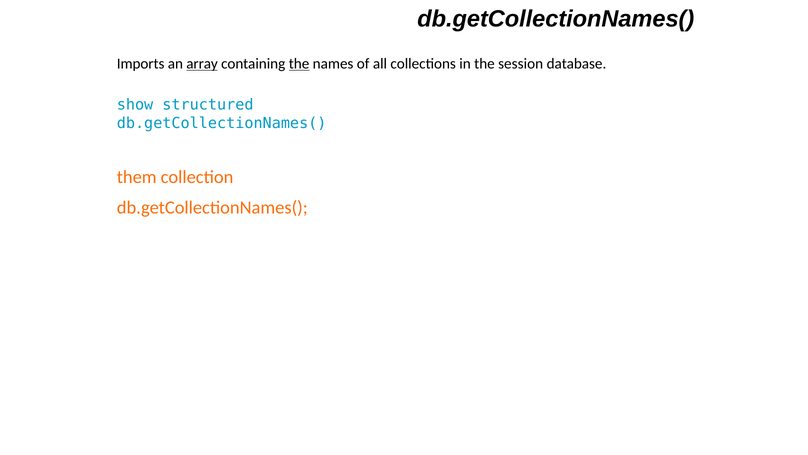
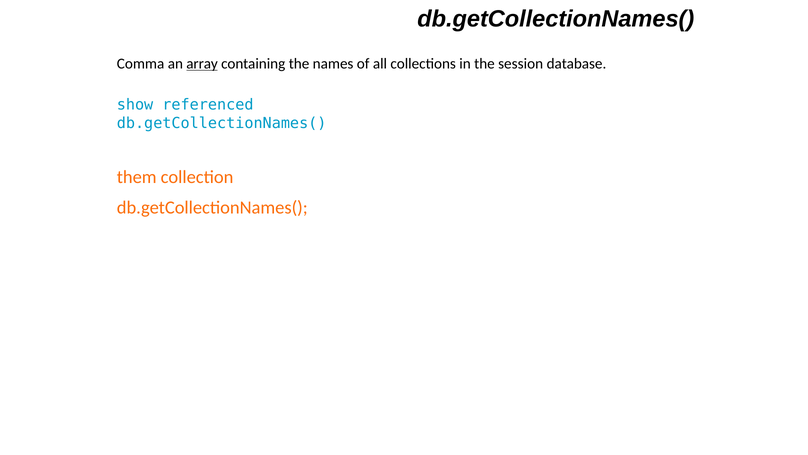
Imports: Imports -> Comma
the at (299, 64) underline: present -> none
structured: structured -> referenced
